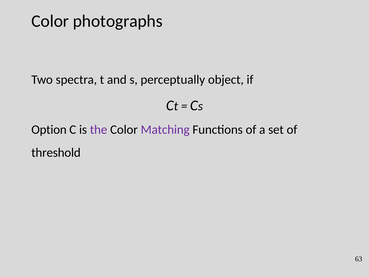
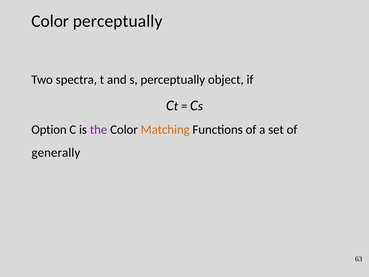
Color photographs: photographs -> perceptually
Matching colour: purple -> orange
threshold: threshold -> generally
